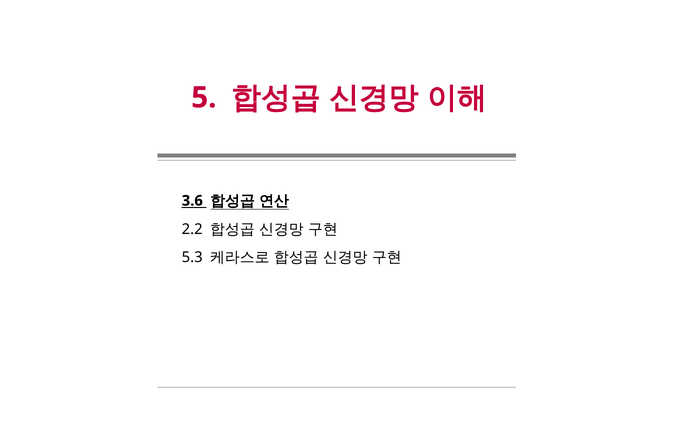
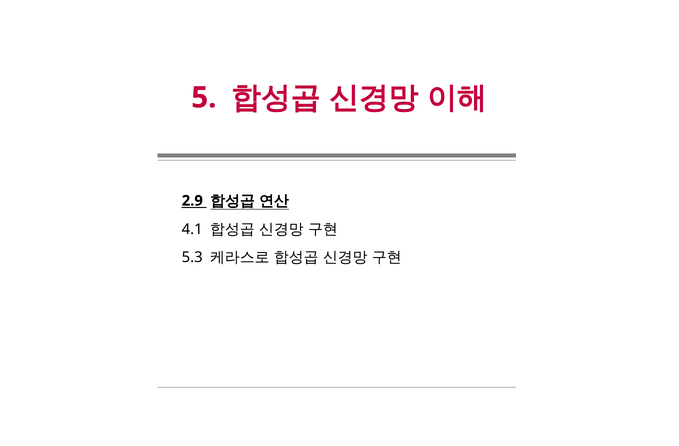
3.6: 3.6 -> 2.9
2.2: 2.2 -> 4.1
